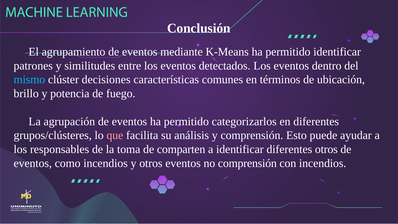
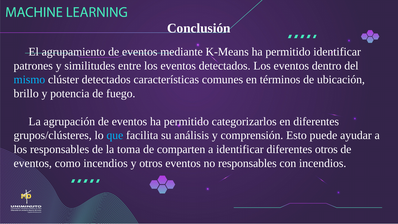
clúster decisiones: decisiones -> detectados
que colour: pink -> light blue
no comprensión: comprensión -> responsables
